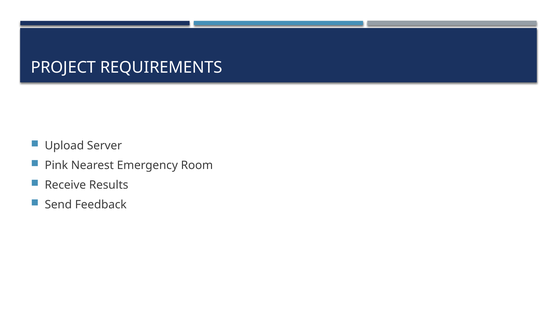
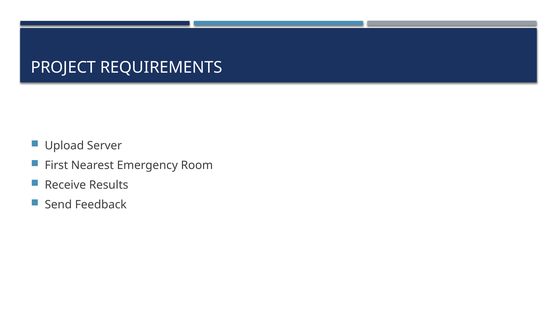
Pink: Pink -> First
